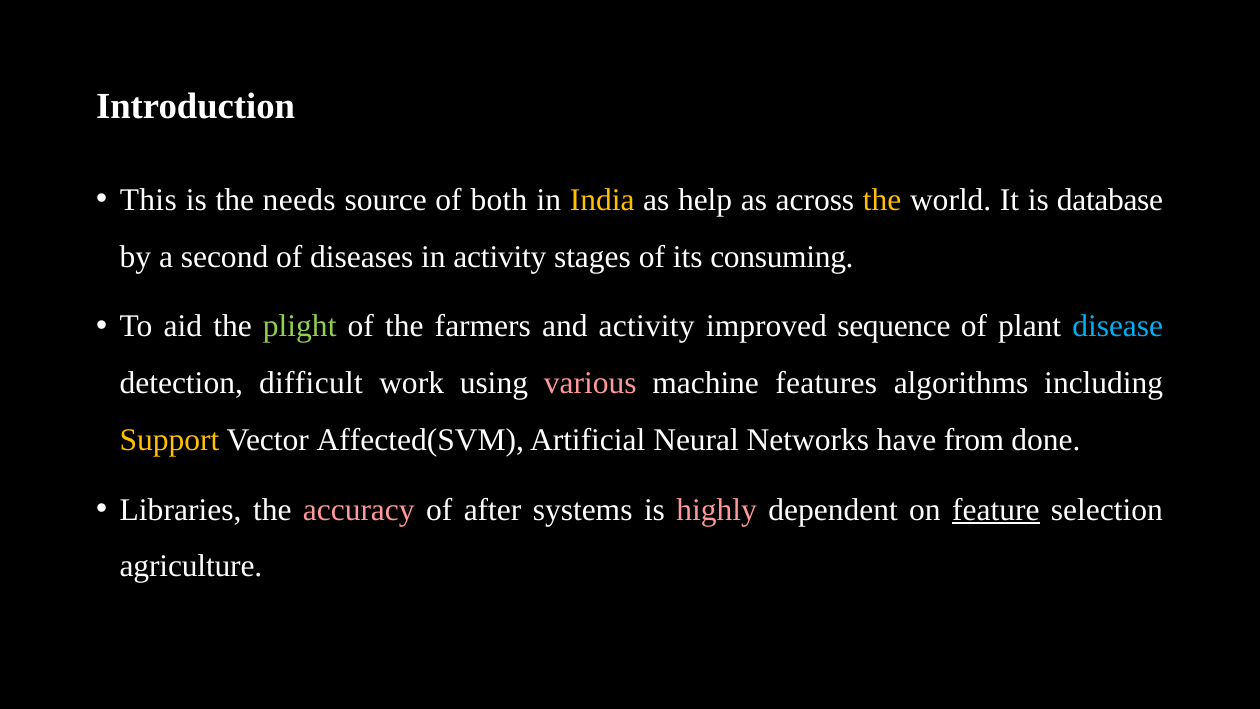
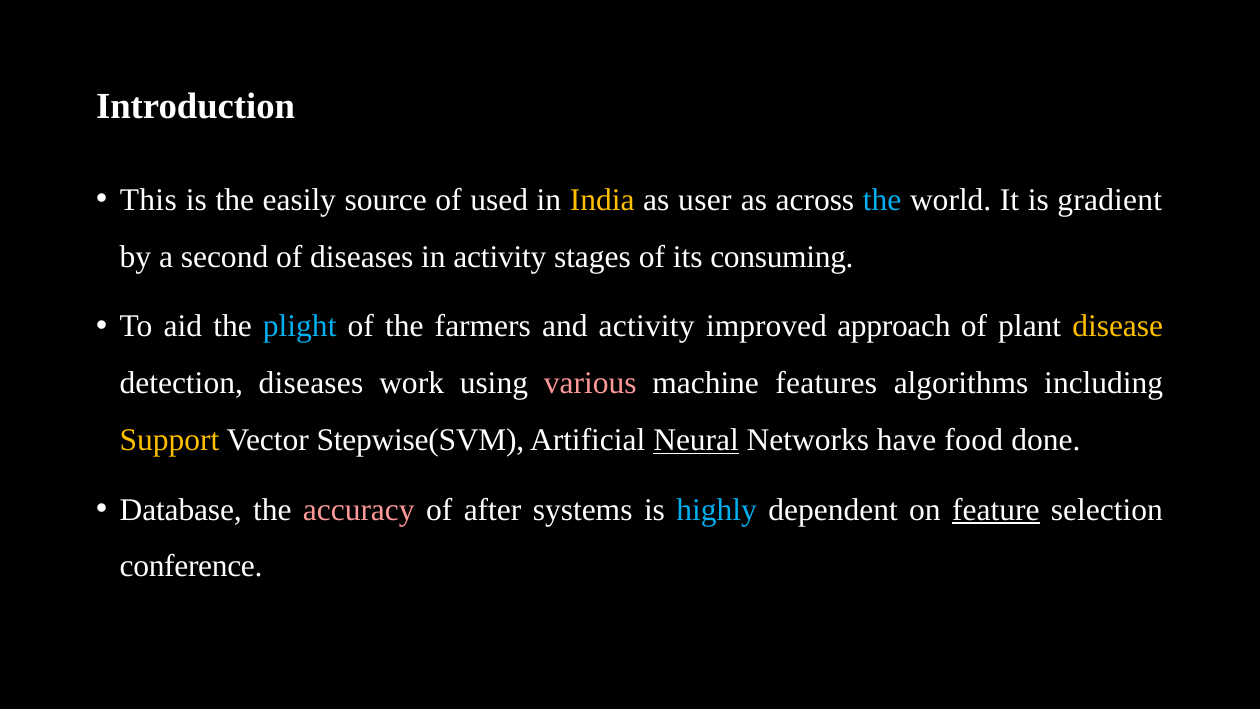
needs: needs -> easily
both: both -> used
help: help -> user
the at (882, 200) colour: yellow -> light blue
database: database -> gradient
plight colour: light green -> light blue
sequence: sequence -> approach
disease colour: light blue -> yellow
detection difficult: difficult -> diseases
Affected(SVM: Affected(SVM -> Stepwise(SVM
Neural underline: none -> present
from: from -> food
Libraries: Libraries -> Database
highly colour: pink -> light blue
agriculture: agriculture -> conference
